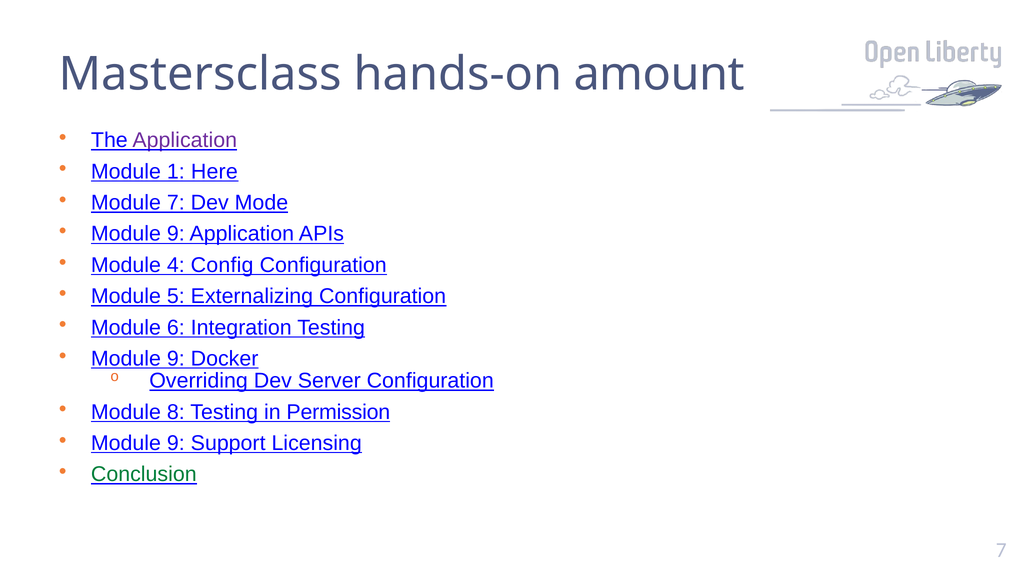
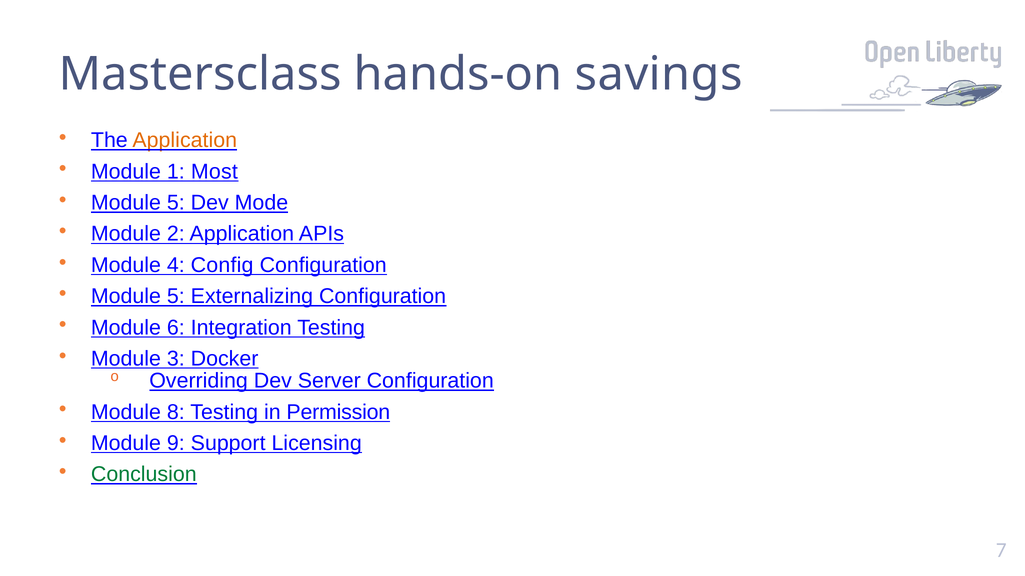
amount: amount -> savings
Application at (185, 141) colour: purple -> orange
Here: Here -> Most
7 at (176, 203): 7 -> 5
9 at (176, 234): 9 -> 2
9 at (176, 359): 9 -> 3
